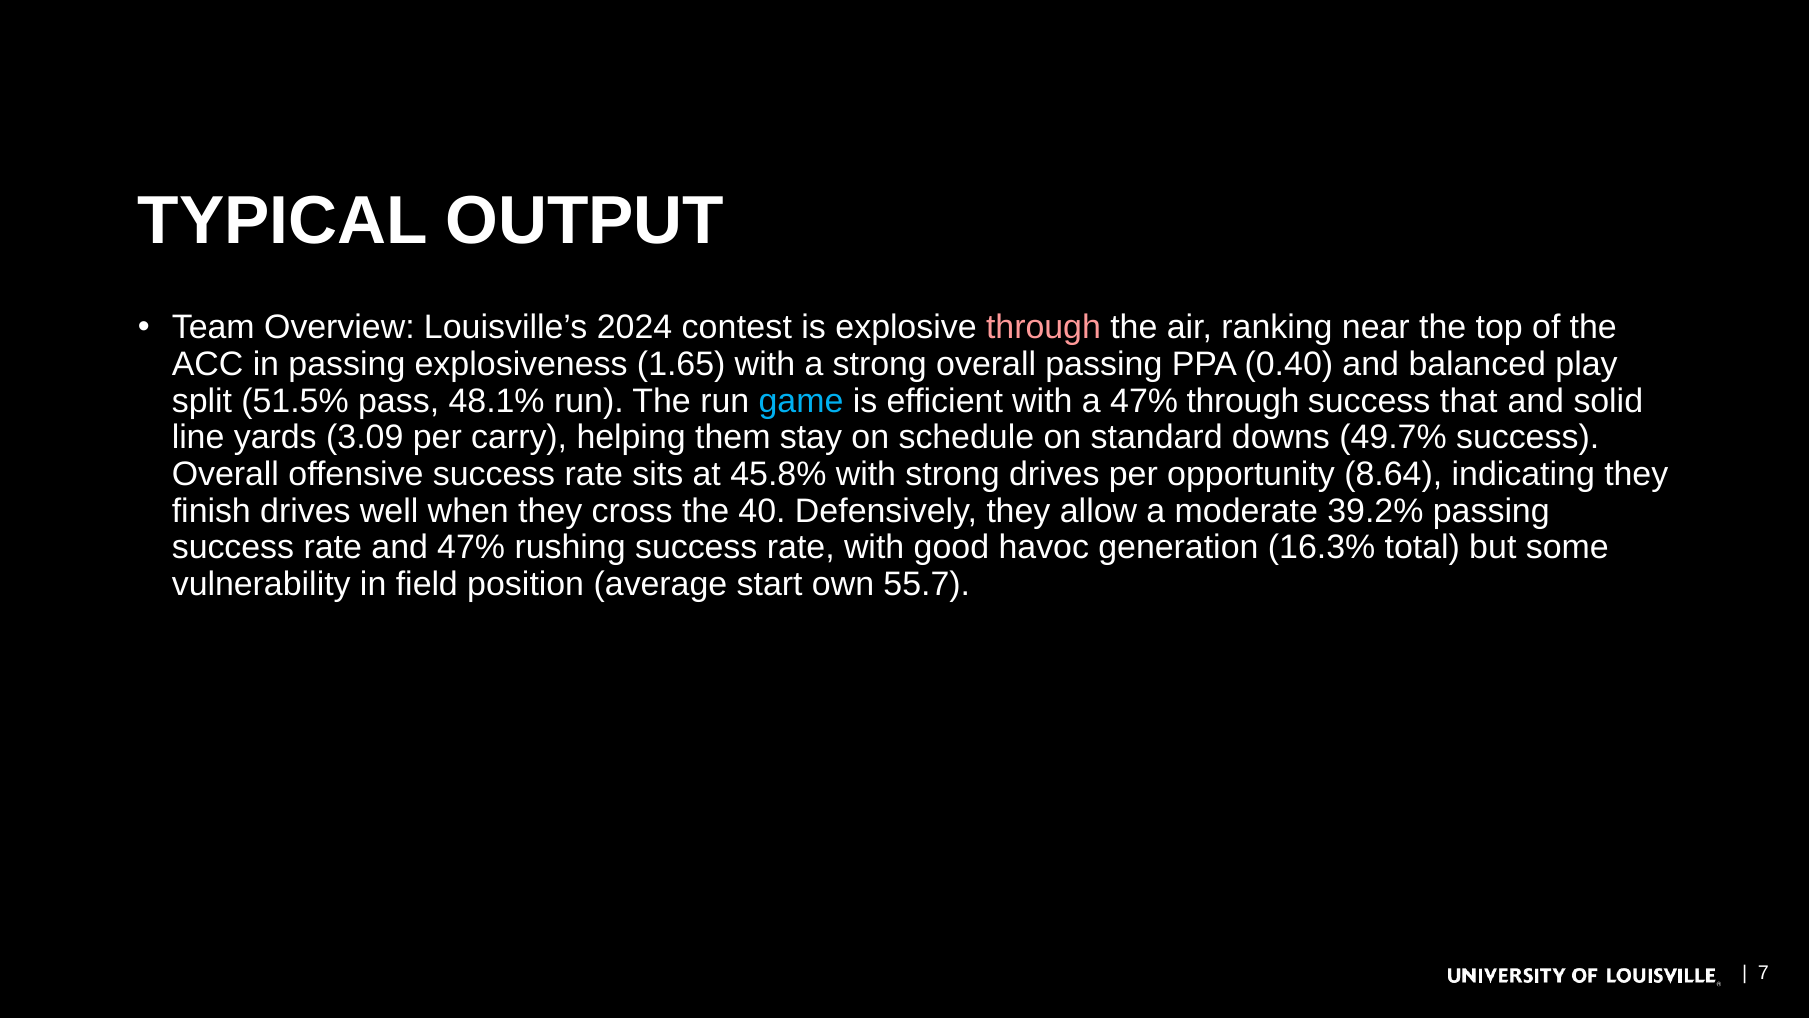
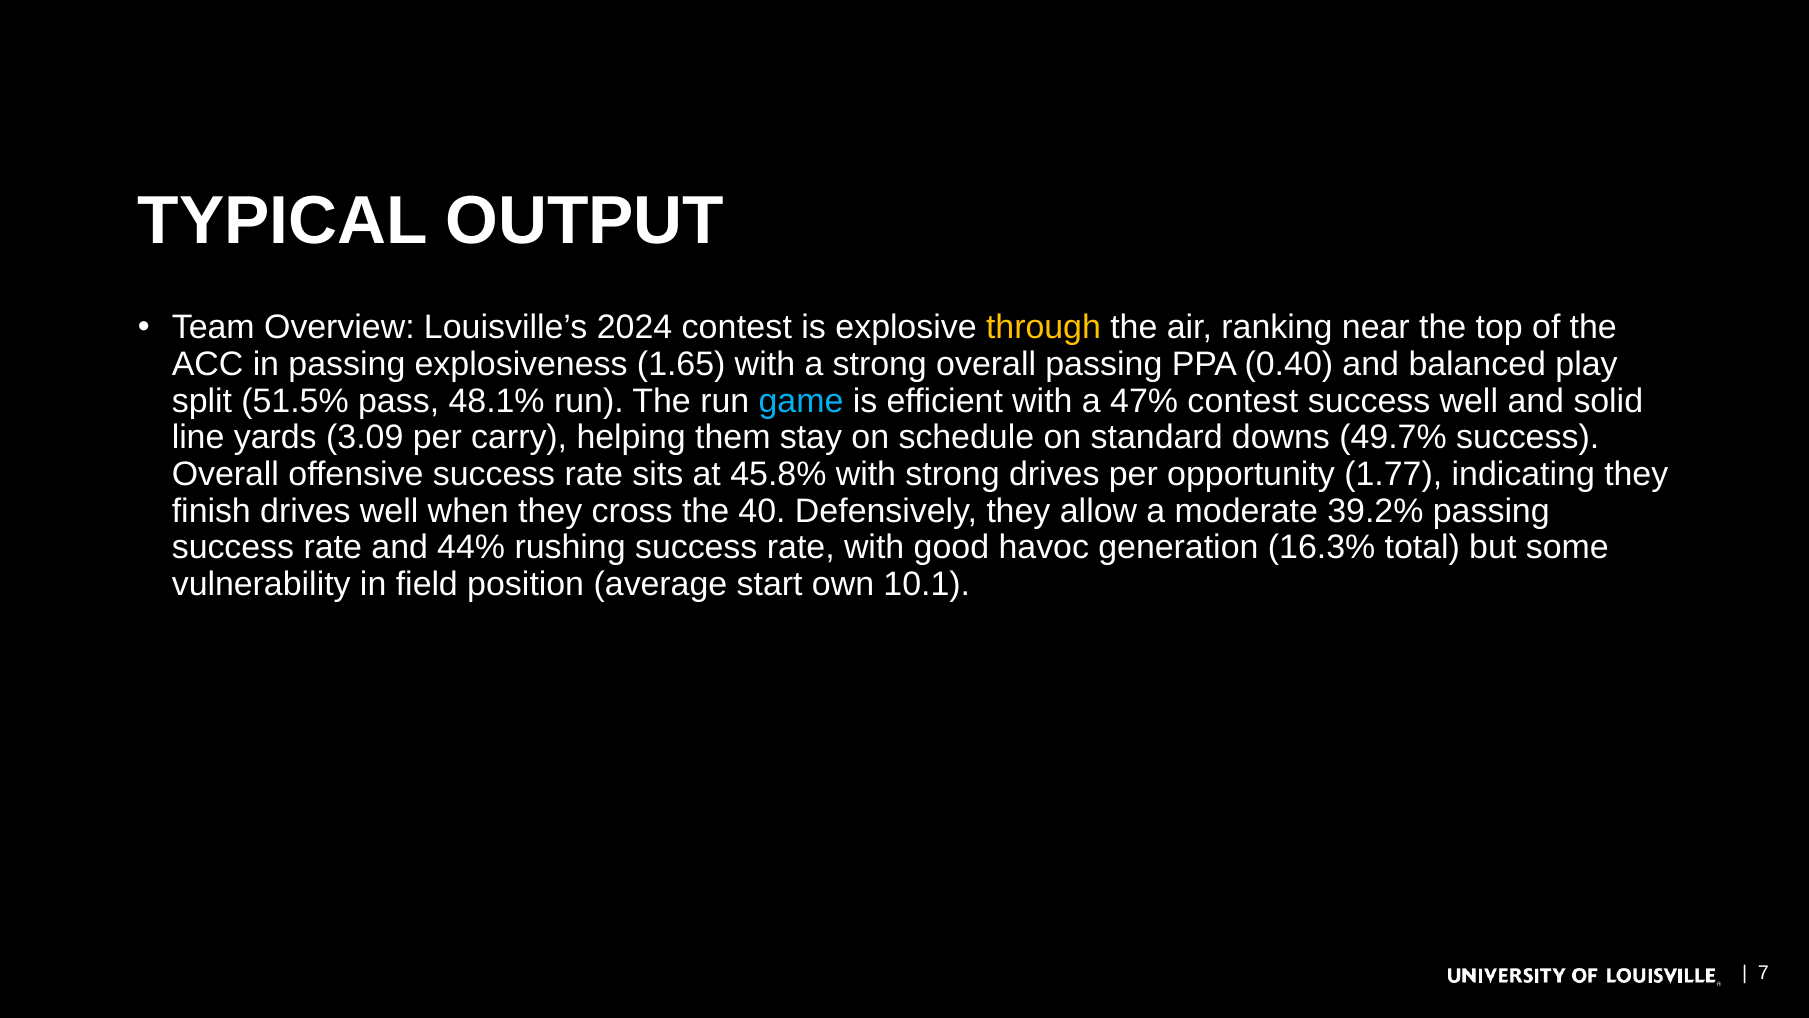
through at (1043, 327) colour: pink -> yellow
47% through: through -> contest
success that: that -> well
8.64: 8.64 -> 1.77
and 47%: 47% -> 44%
55.7: 55.7 -> 10.1
